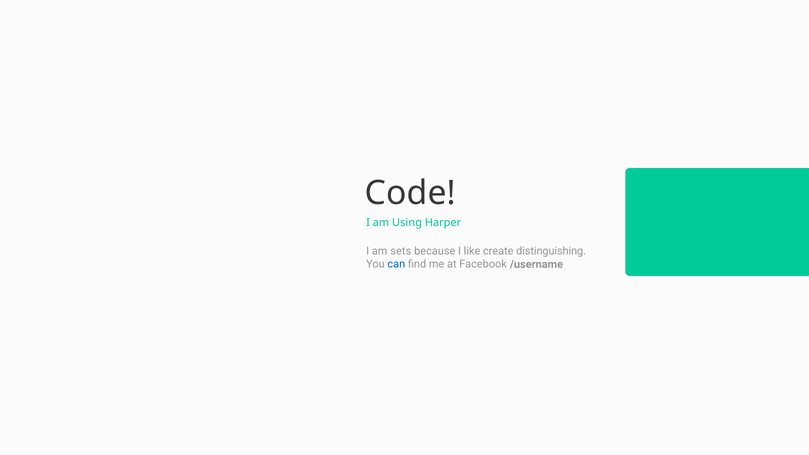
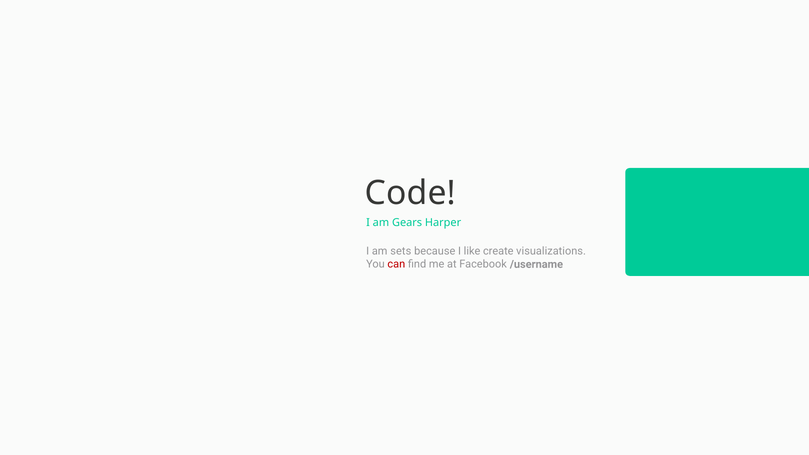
Using: Using -> Gears
distinguishing: distinguishing -> visualizations
can colour: blue -> red
